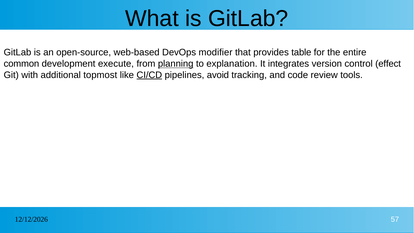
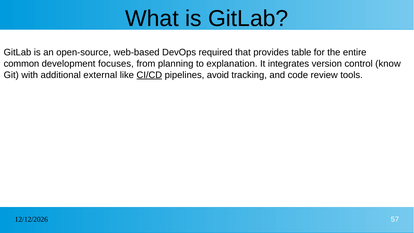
modifier: modifier -> required
execute: execute -> focuses
planning underline: present -> none
effect: effect -> know
topmost: topmost -> external
